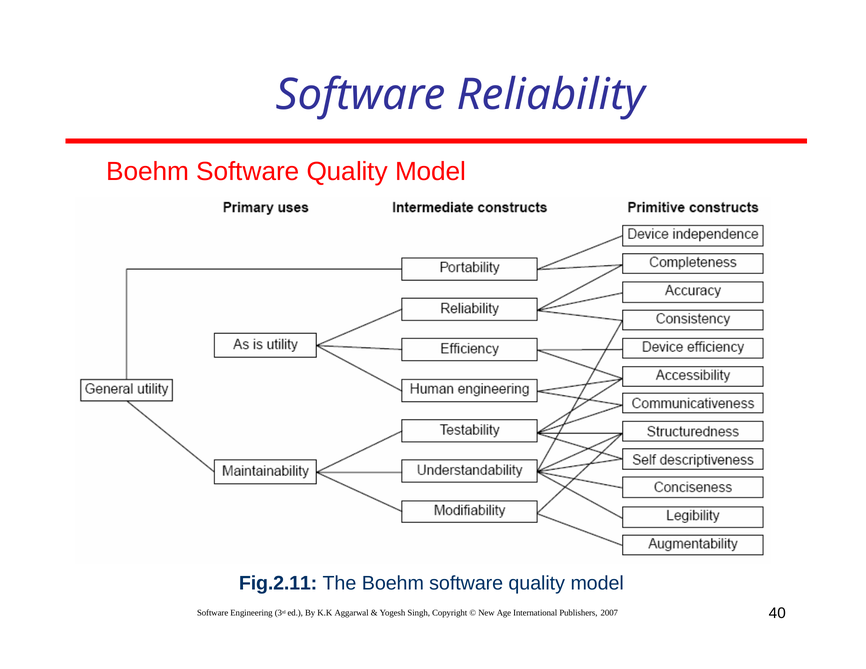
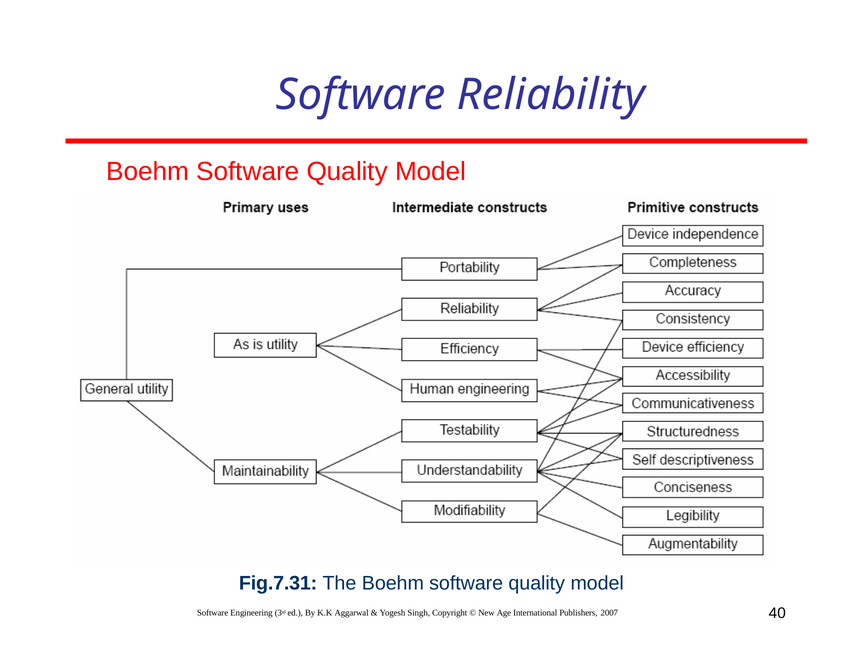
Fig.2.11: Fig.2.11 -> Fig.7.31
